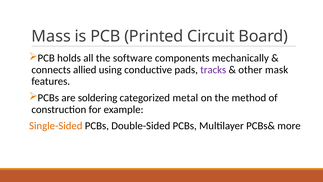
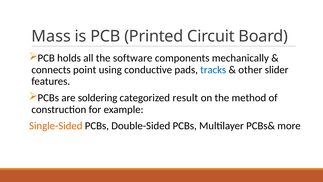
allied: allied -> point
tracks colour: purple -> blue
mask: mask -> slider
metal: metal -> result
